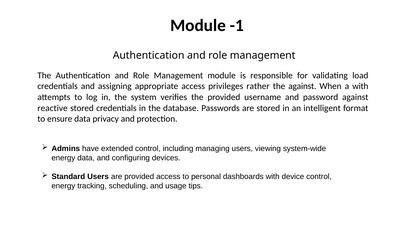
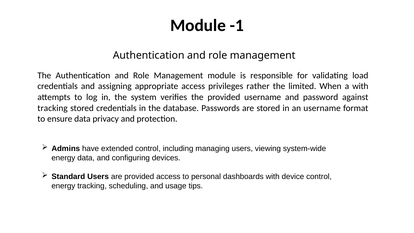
the against: against -> limited
reactive at (53, 108): reactive -> tracking
an intelligent: intelligent -> username
